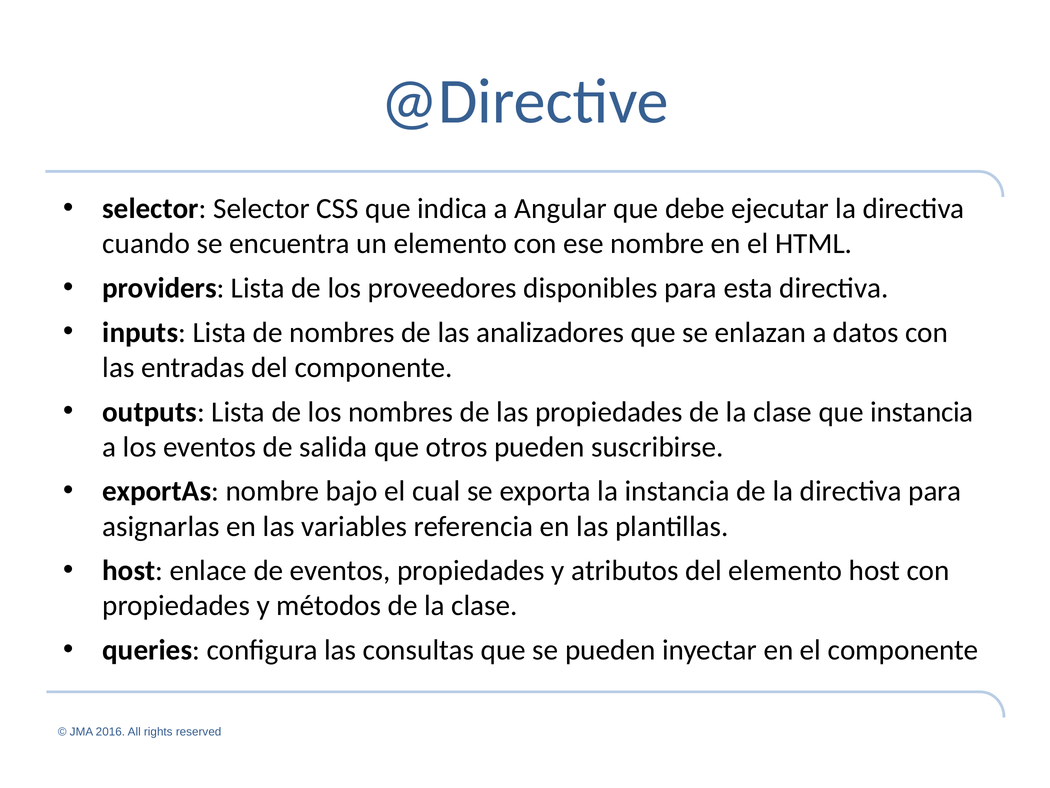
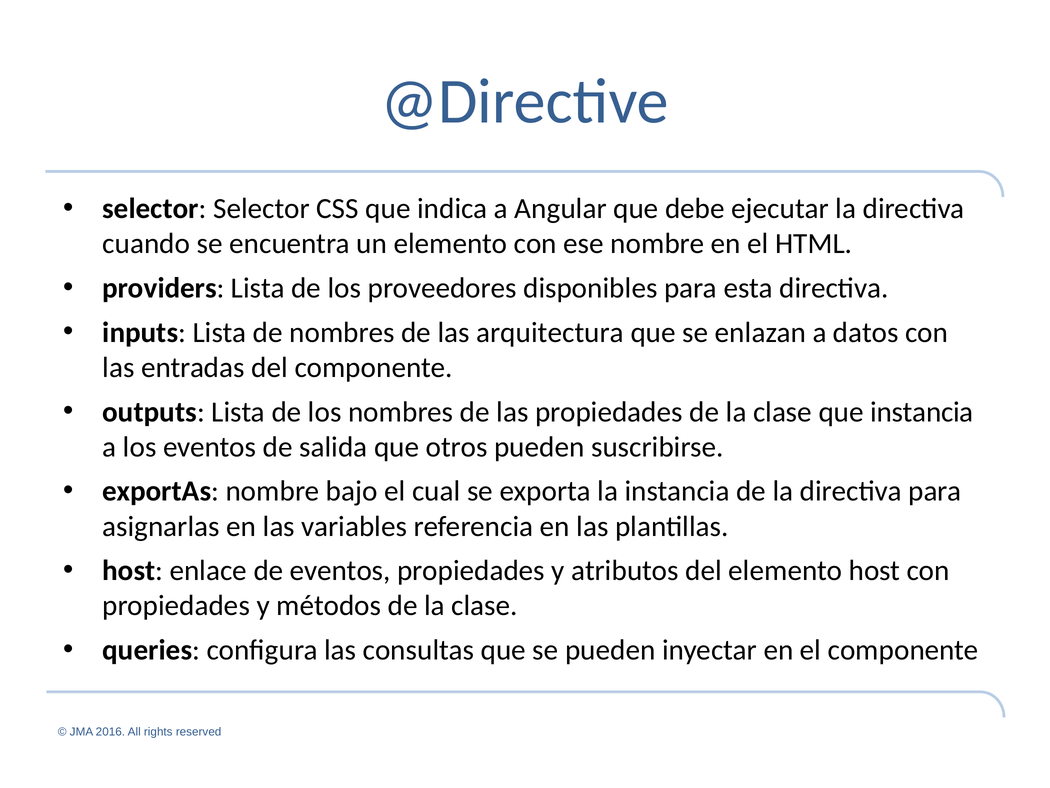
analizadores: analizadores -> arquitectura
